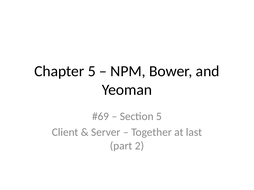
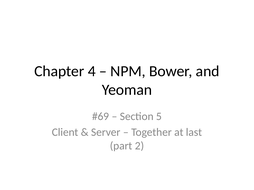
Chapter 5: 5 -> 4
